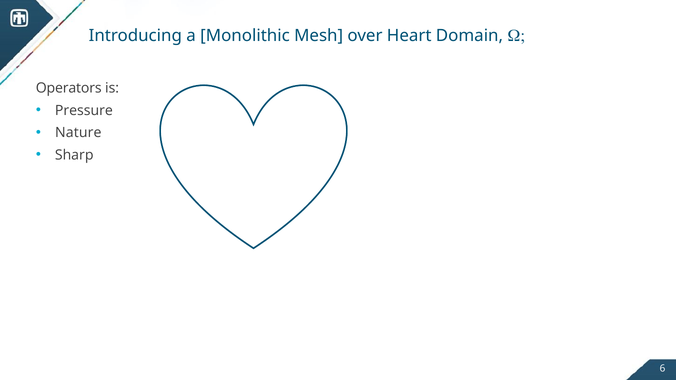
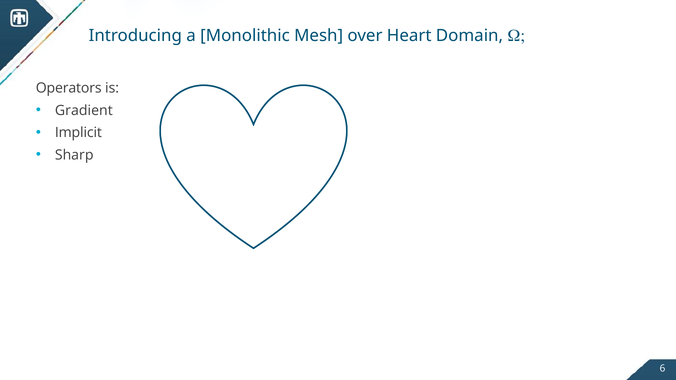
Pressure: Pressure -> Gradient
Nature: Nature -> Implicit
